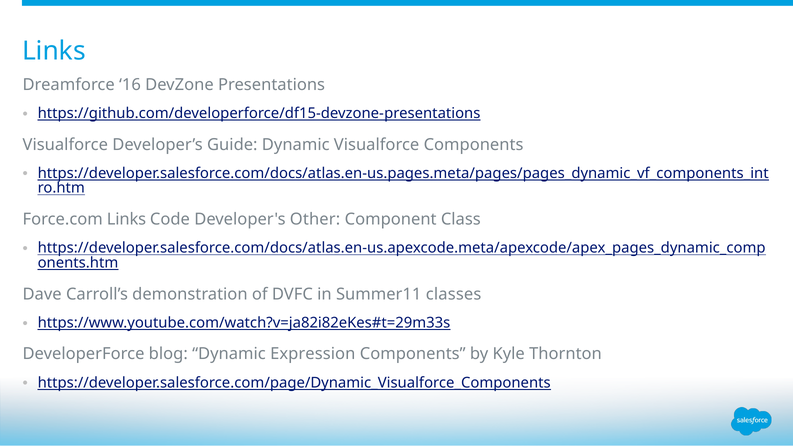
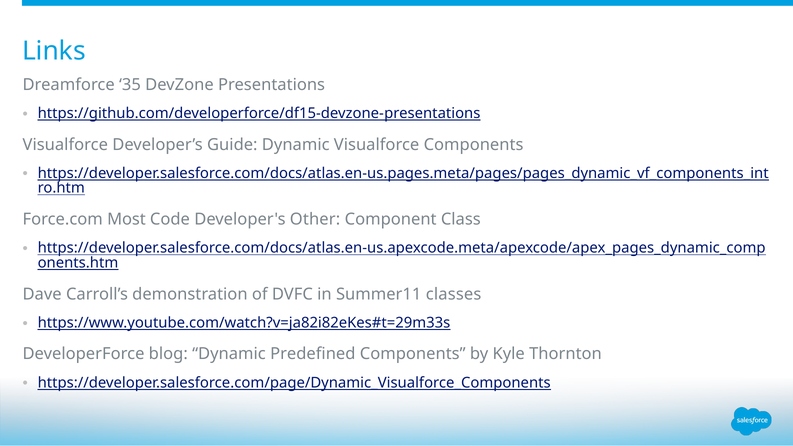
16: 16 -> 35
Links at (126, 219): Links -> Most
Expression: Expression -> Predefined
